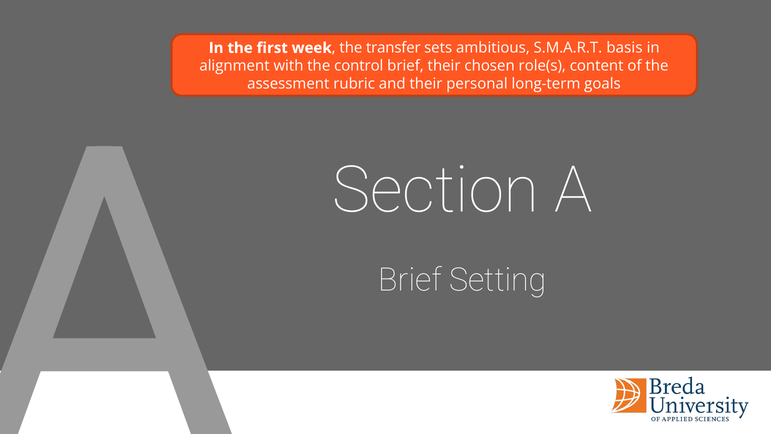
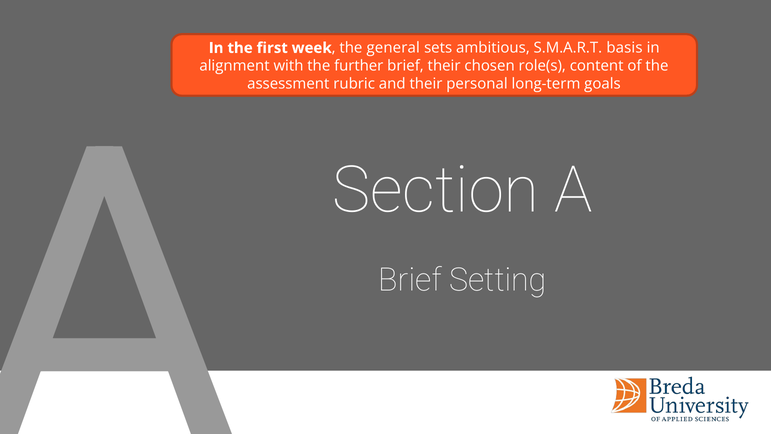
transfer: transfer -> general
control: control -> further
